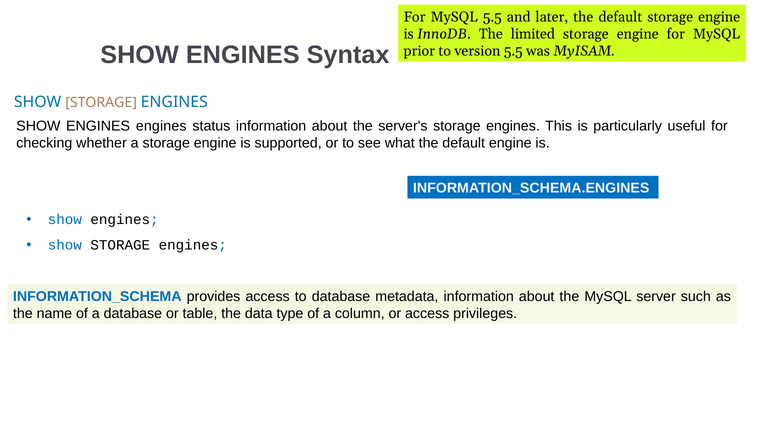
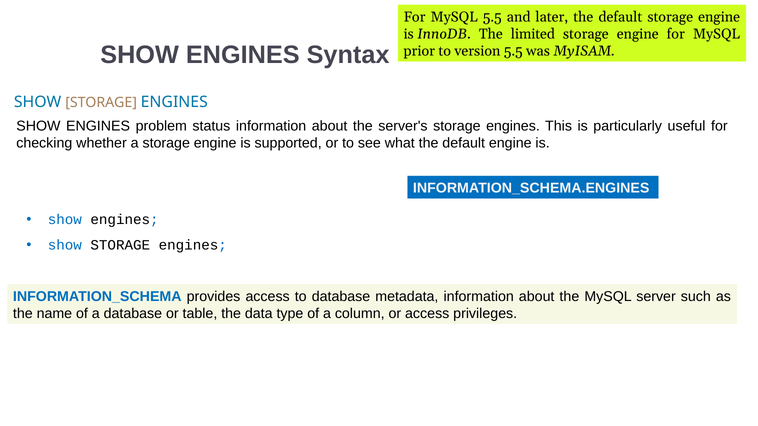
ENGINES engines: engines -> problem
